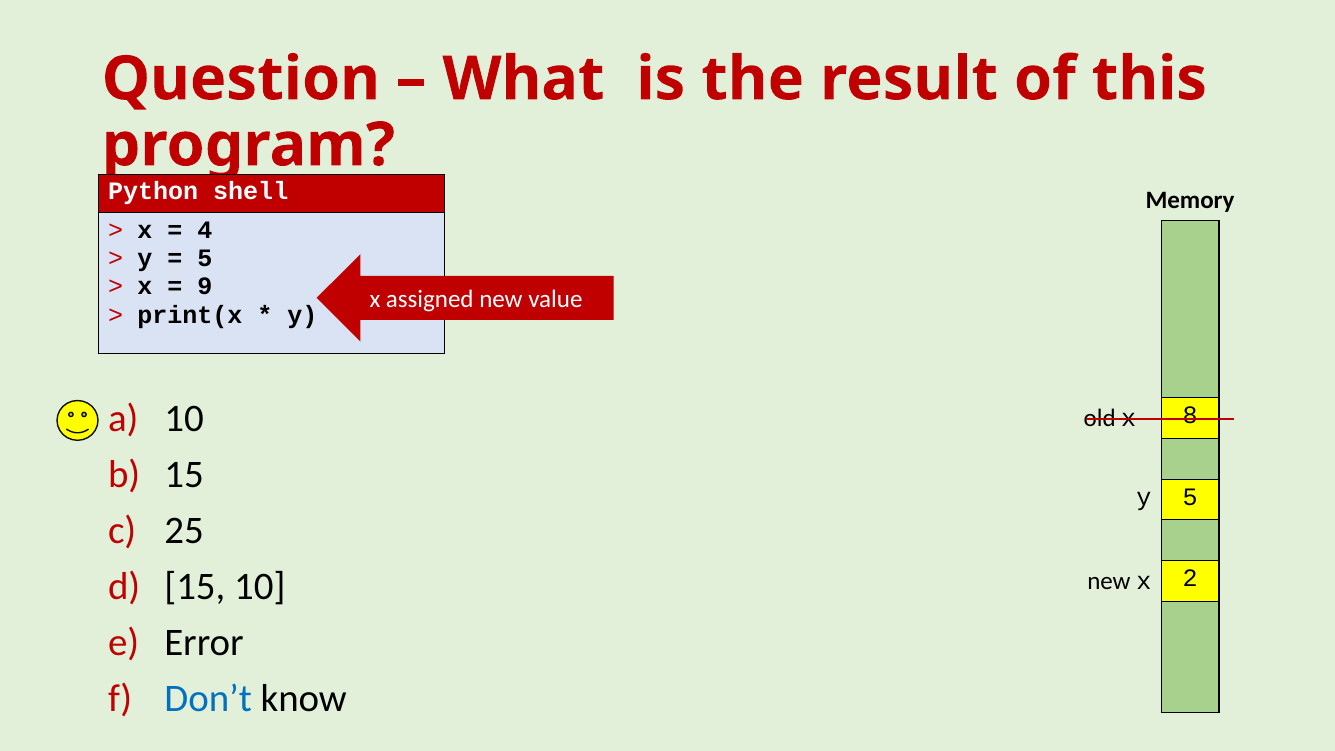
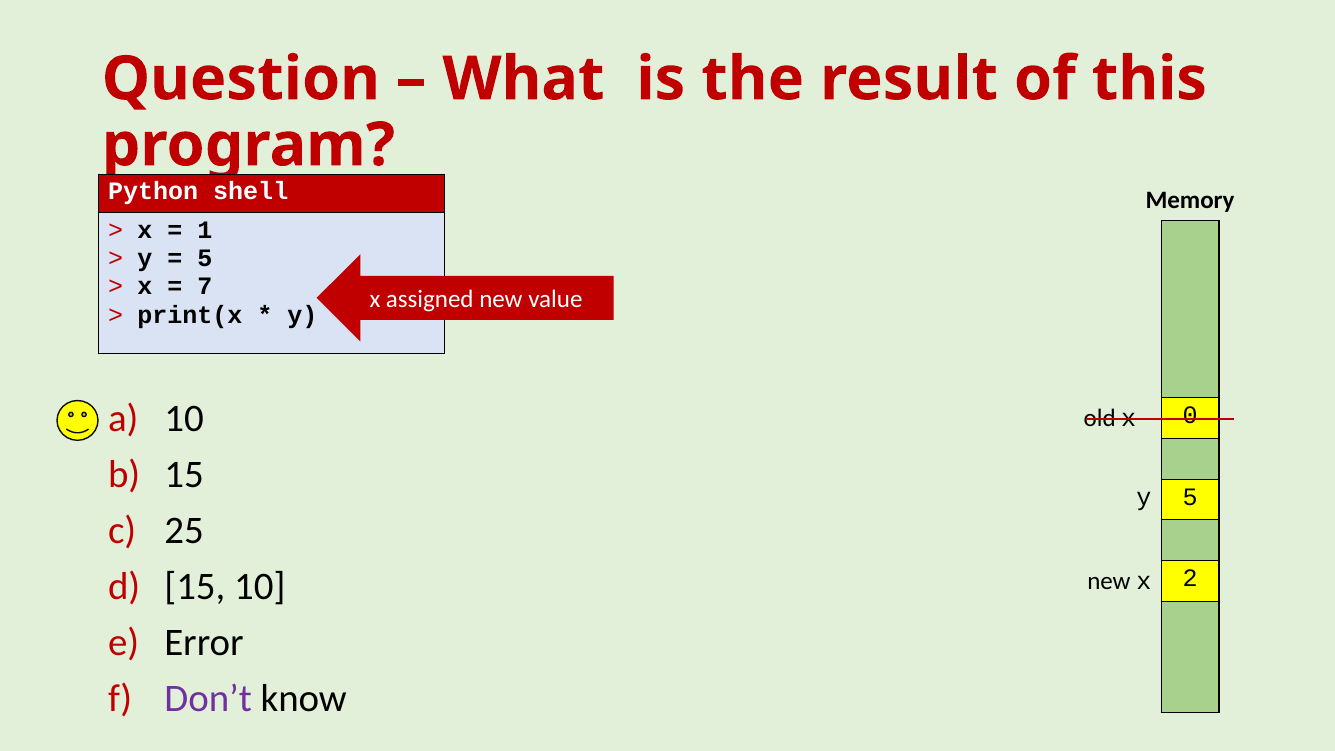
4: 4 -> 1
9: 9 -> 7
8: 8 -> 0
Don’t colour: blue -> purple
